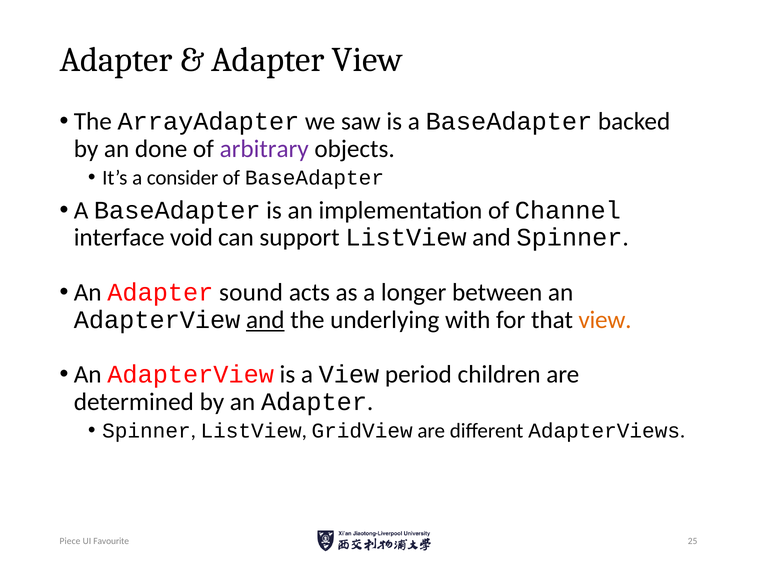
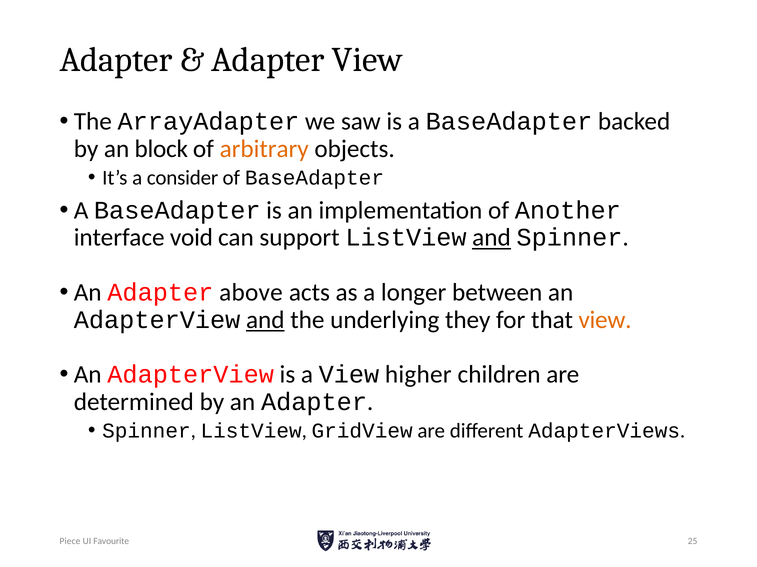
done: done -> block
arbitrary colour: purple -> orange
Channel: Channel -> Another
and at (492, 238) underline: none -> present
sound: sound -> above
with: with -> they
period: period -> higher
